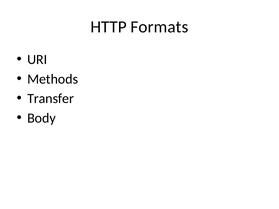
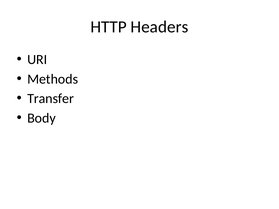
Formats: Formats -> Headers
